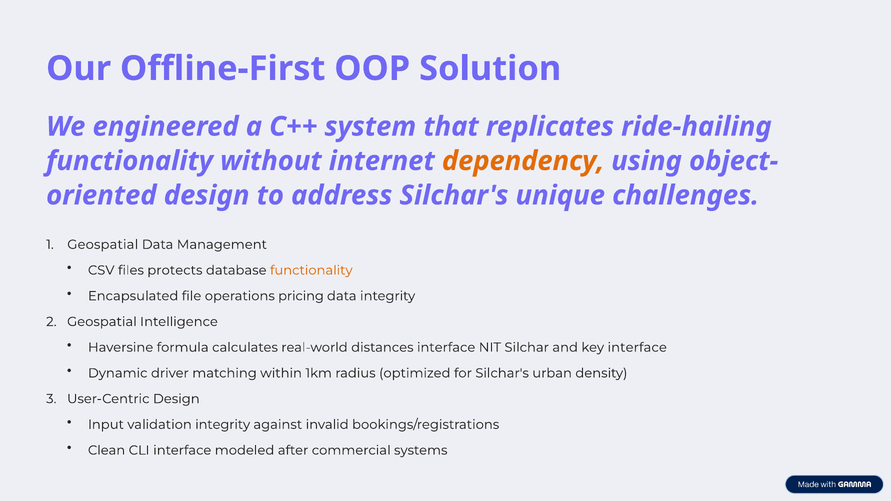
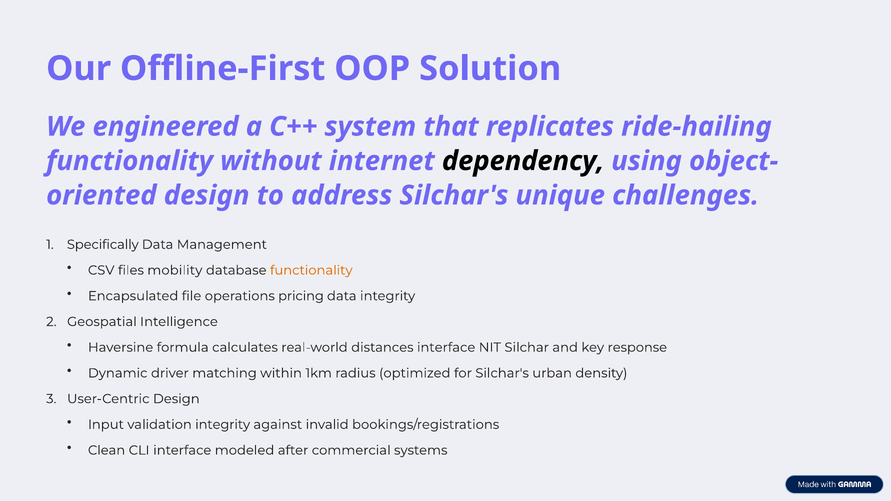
dependency colour: orange -> black
Geospatial at (103, 245): Geospatial -> Specifically
protects: protects -> mobility
key interface: interface -> response
